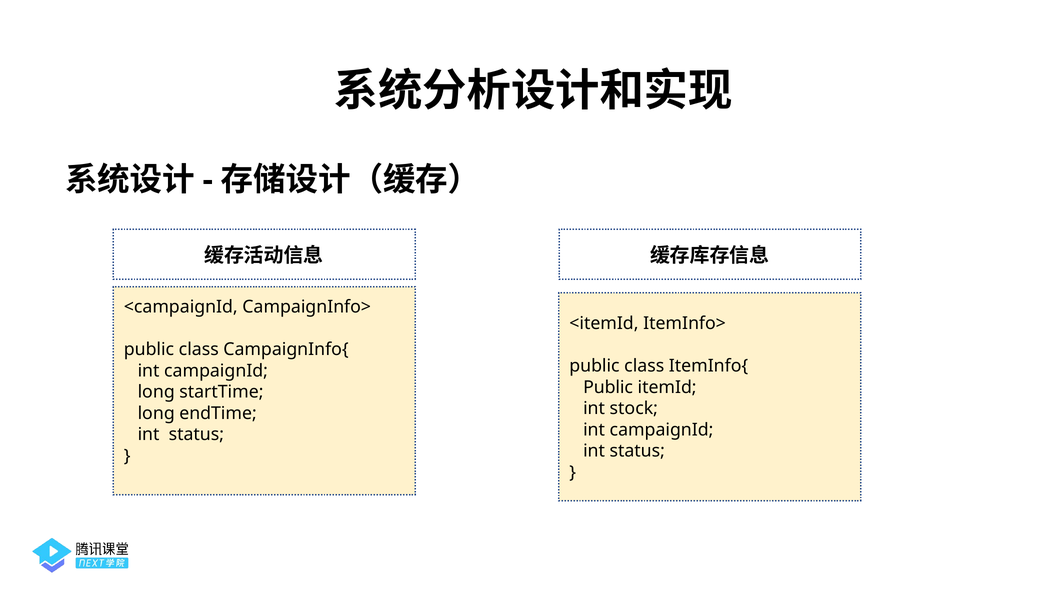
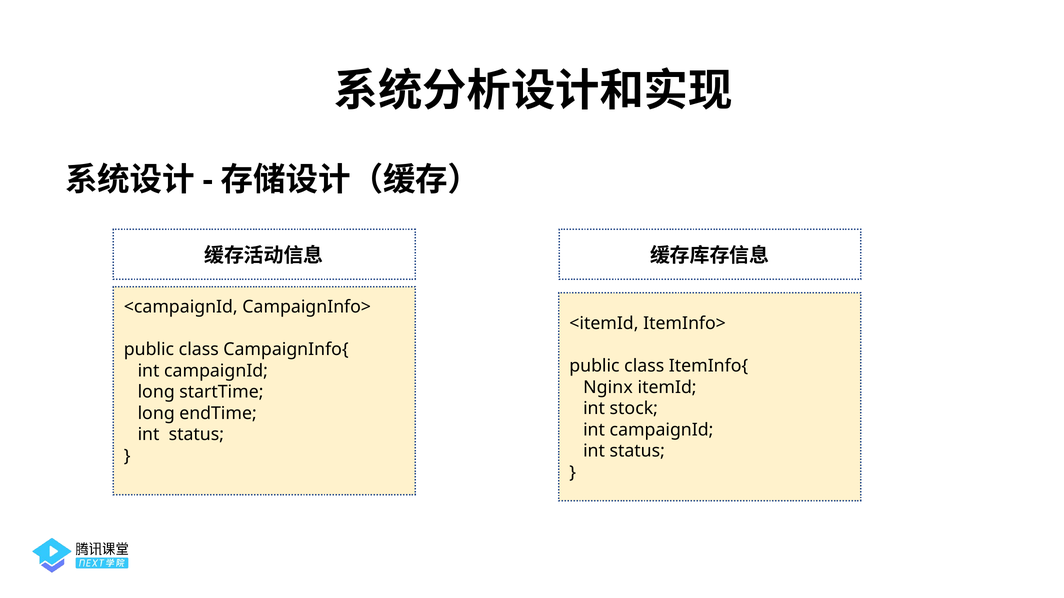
Public at (608, 388): Public -> Nginx
